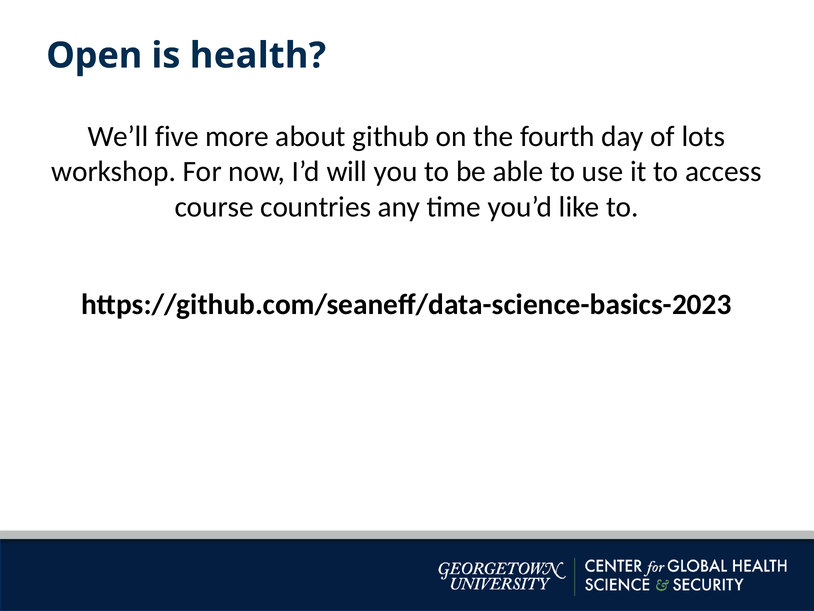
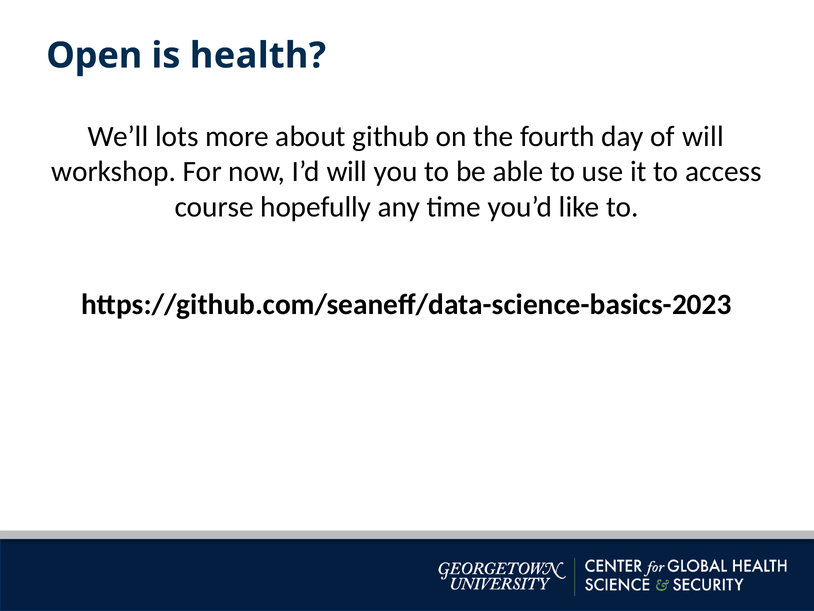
five: five -> lots
of lots: lots -> will
countries: countries -> hopefully
